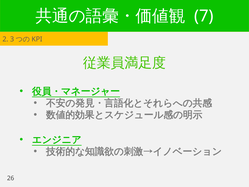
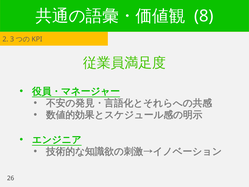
7: 7 -> 8
